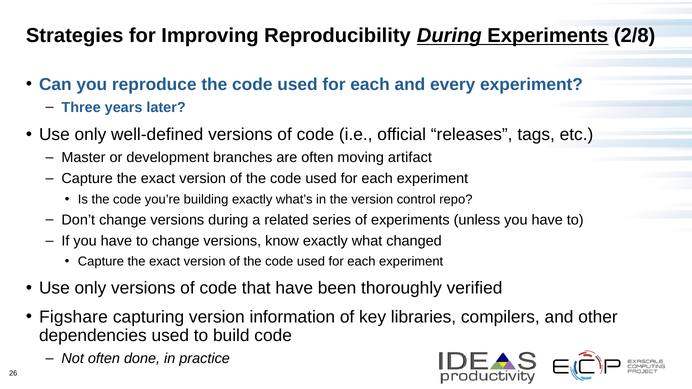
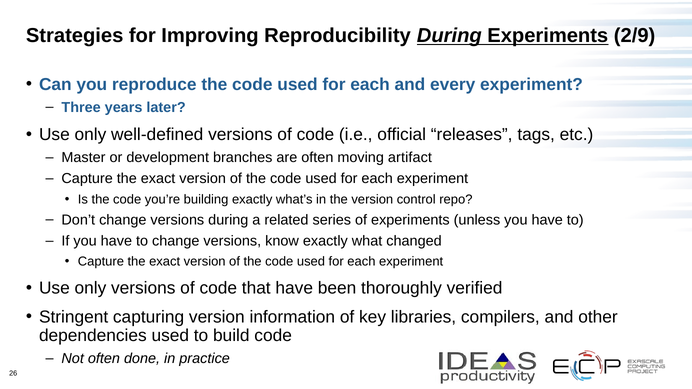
2/8: 2/8 -> 2/9
Figshare: Figshare -> Stringent
